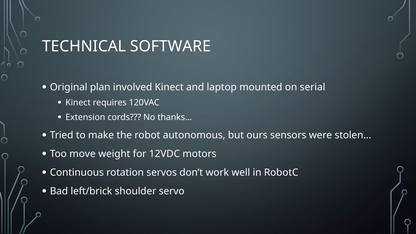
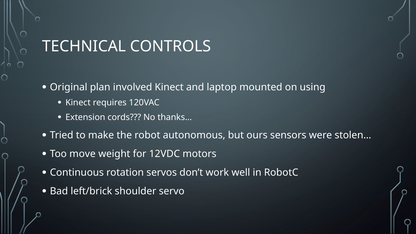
SOFTWARE: SOFTWARE -> CONTROLS
serial: serial -> using
